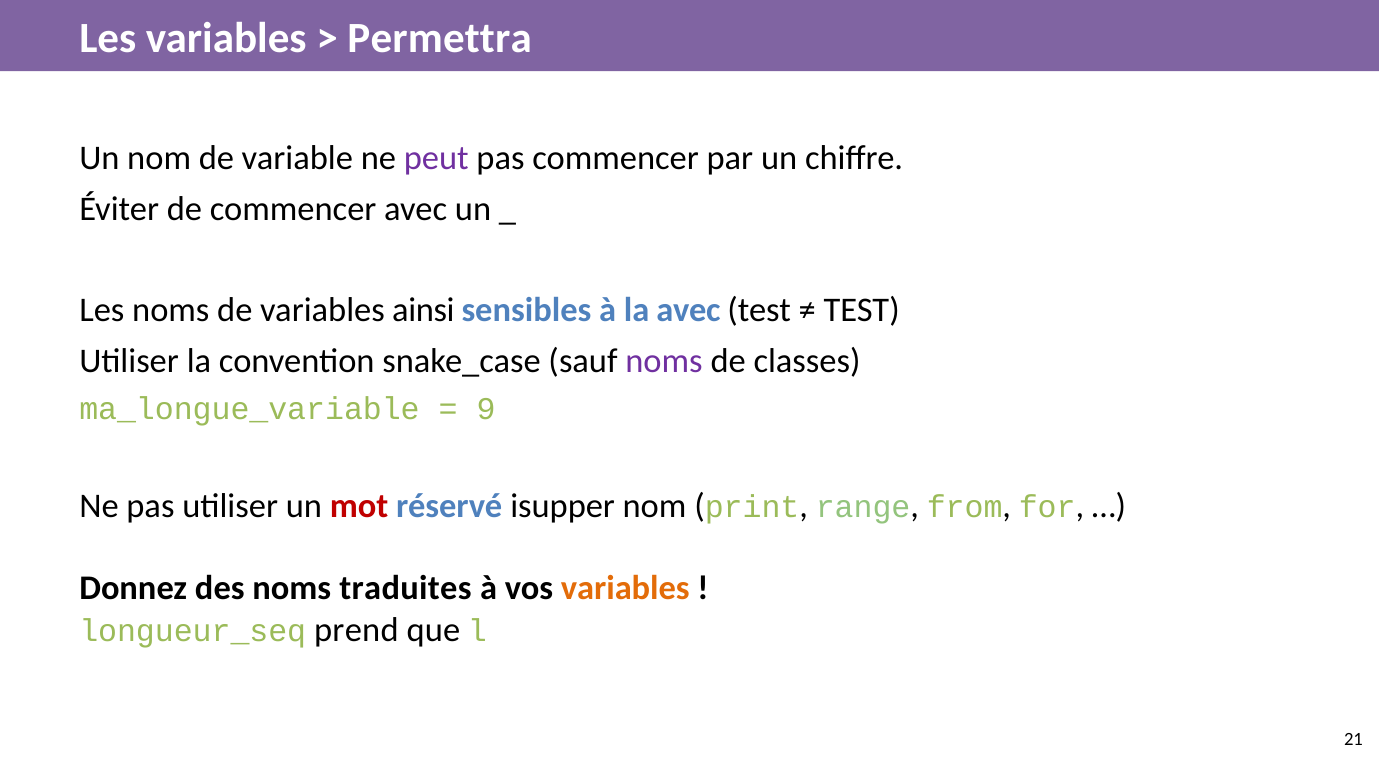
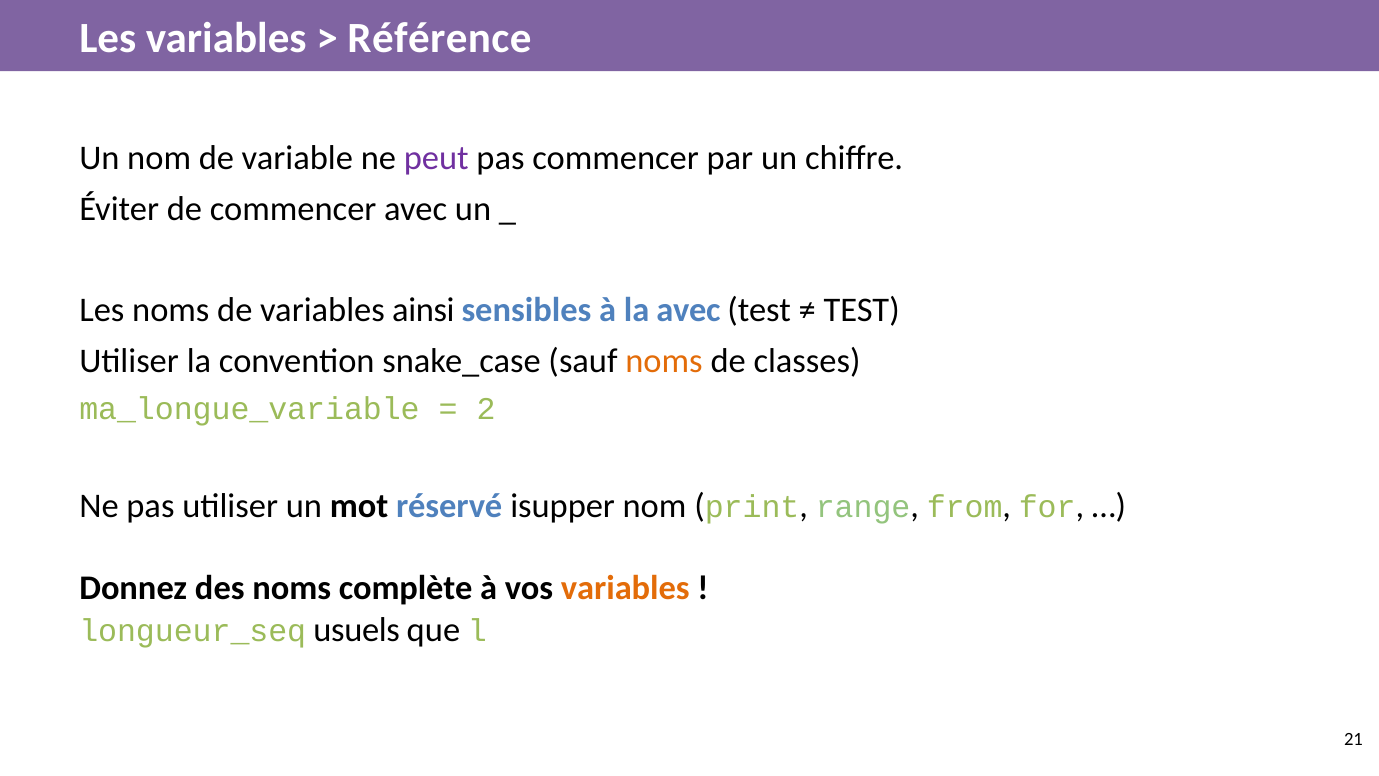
Permettra: Permettra -> Référence
noms at (664, 361) colour: purple -> orange
9: 9 -> 2
mot colour: red -> black
traduites: traduites -> complète
prend: prend -> usuels
